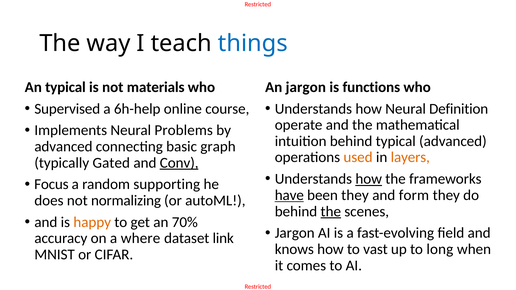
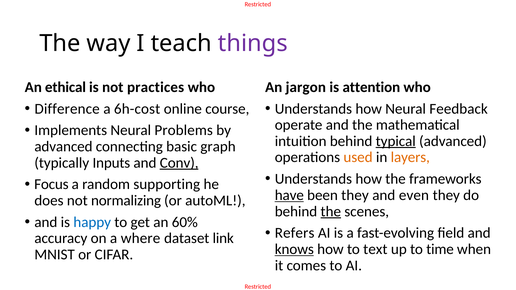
things colour: blue -> purple
An typical: typical -> ethical
materials: materials -> practices
functions: functions -> attention
Supervised: Supervised -> Difference
6h-help: 6h-help -> 6h-cost
Definition: Definition -> Feedback
typical at (396, 141) underline: none -> present
Gated: Gated -> Inputs
how at (369, 179) underline: present -> none
form: form -> even
happy colour: orange -> blue
70%: 70% -> 60%
Jargon at (295, 233): Jargon -> Refers
knows underline: none -> present
vast: vast -> text
long: long -> time
